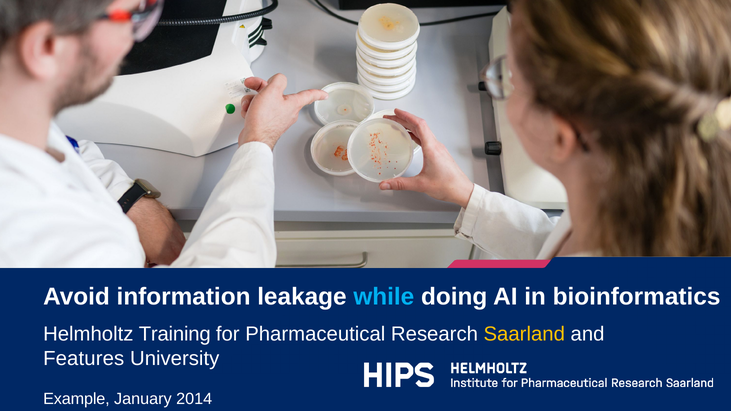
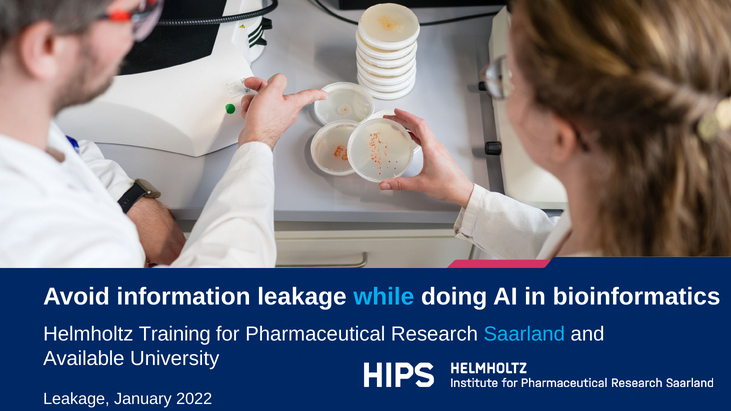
Saarland colour: yellow -> light blue
Features: Features -> Available
Example at (76, 399): Example -> Leakage
2014: 2014 -> 2022
